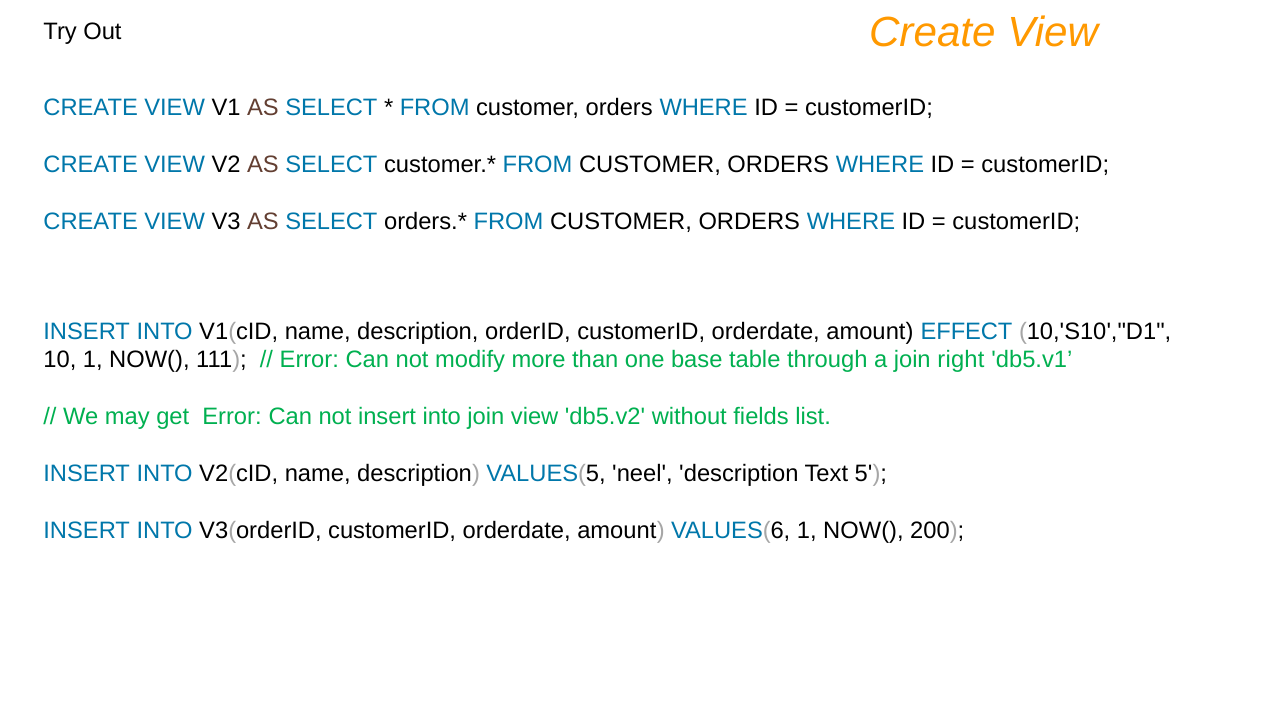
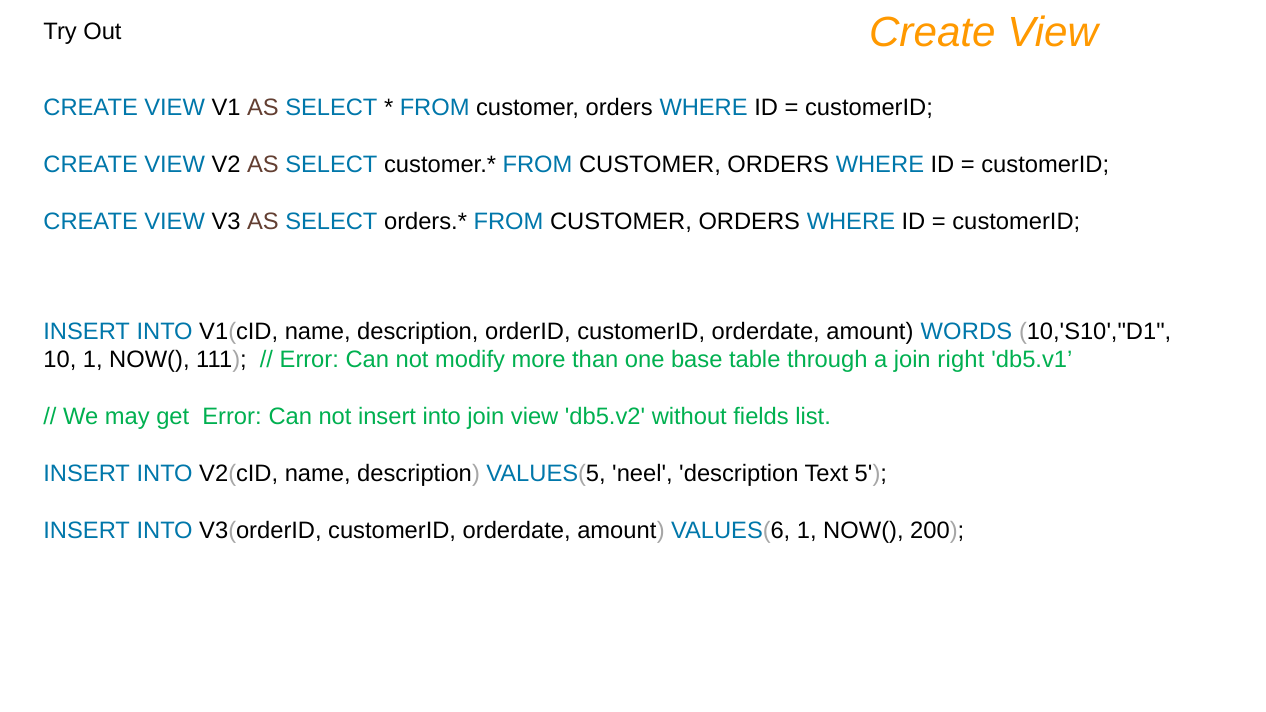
EFFECT: EFFECT -> WORDS
